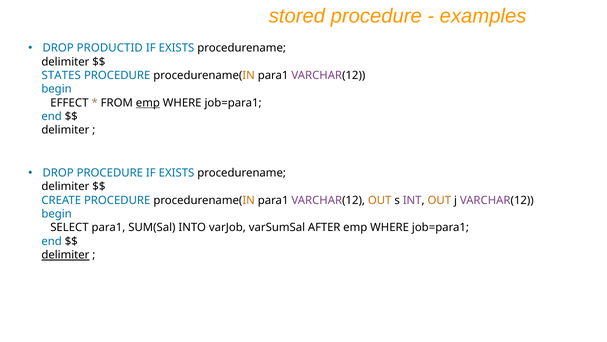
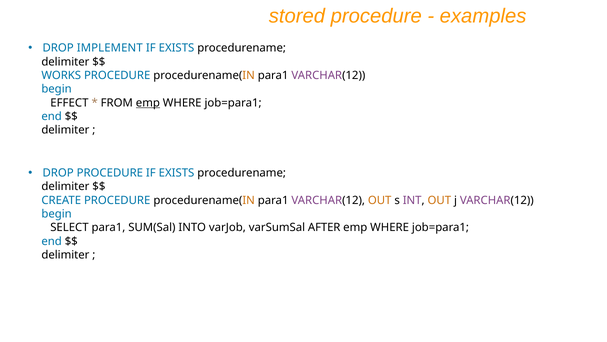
PRODUCTID: PRODUCTID -> IMPLEMENT
STATES: STATES -> WORKS
delimiter at (65, 255) underline: present -> none
